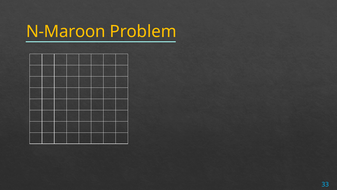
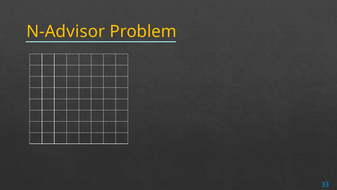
N-Maroon: N-Maroon -> N-Advisor
